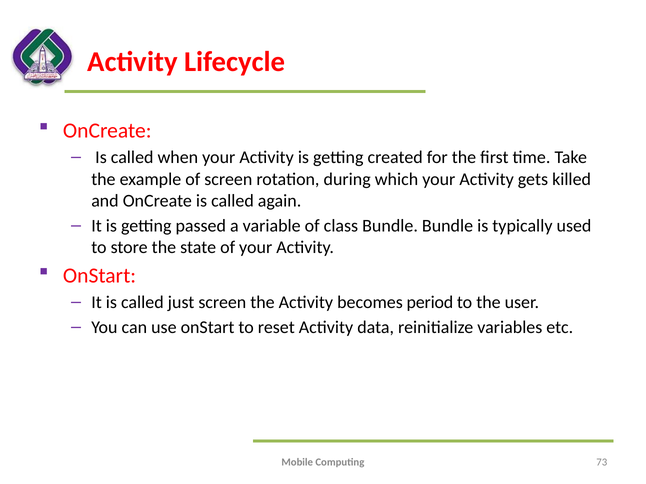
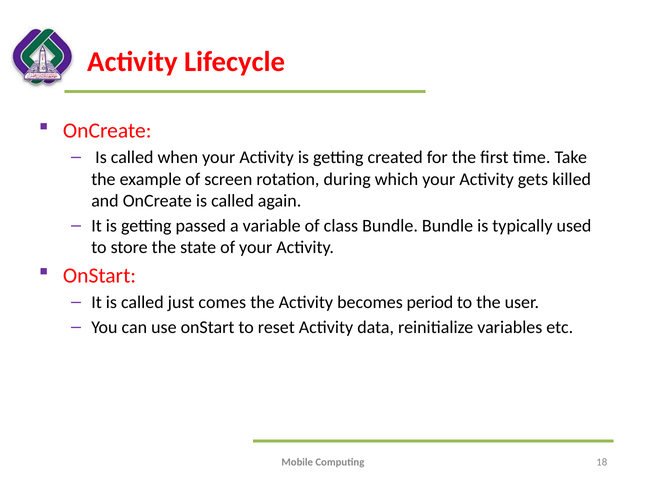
just screen: screen -> comes
73: 73 -> 18
